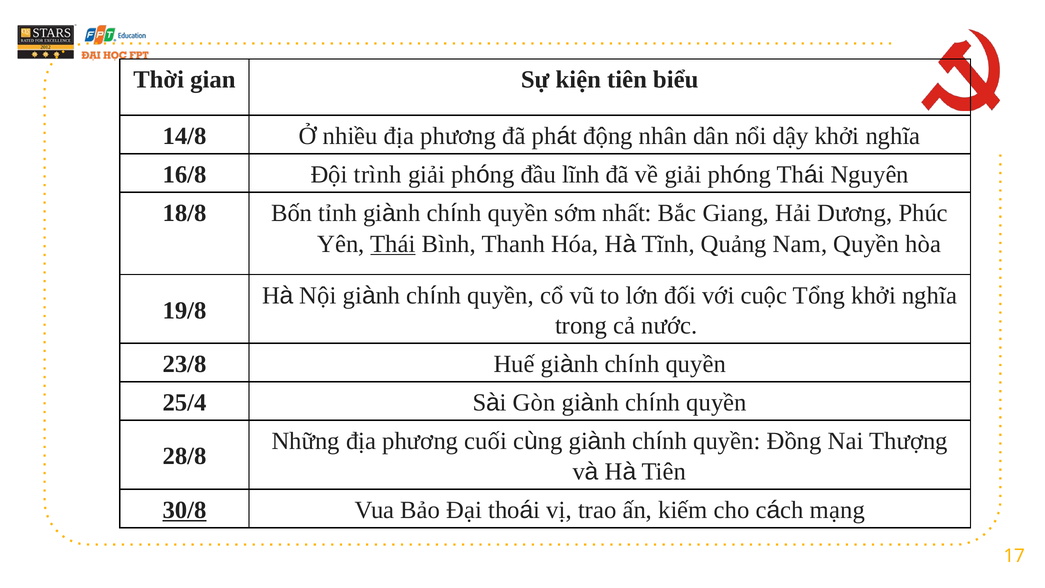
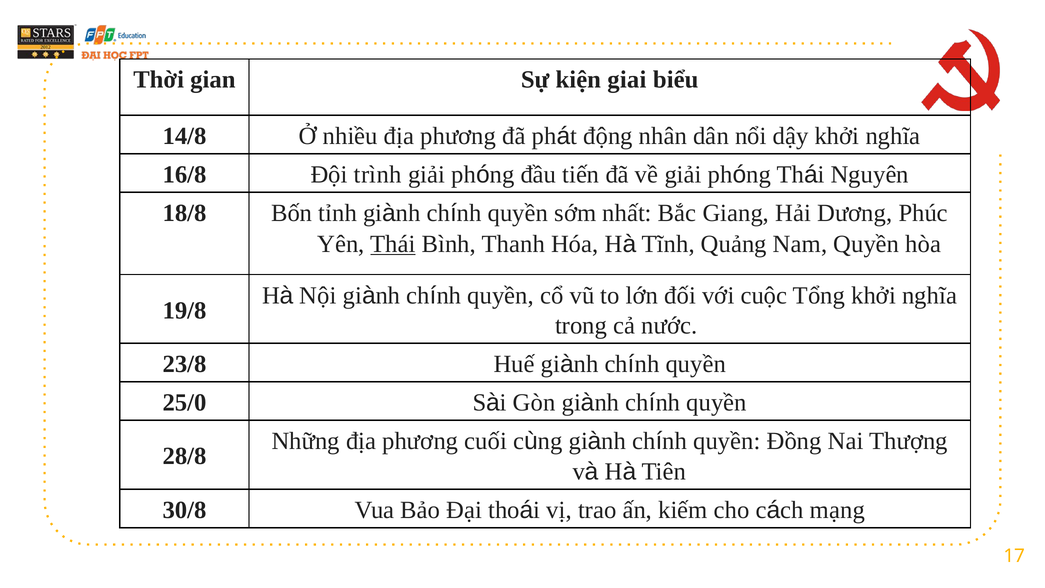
kiện tiên: tiên -> giai
lĩnh: lĩnh -> tiến
25/4: 25/4 -> 25/0
30/8 underline: present -> none
